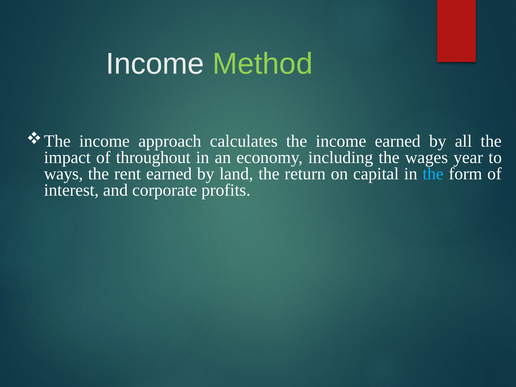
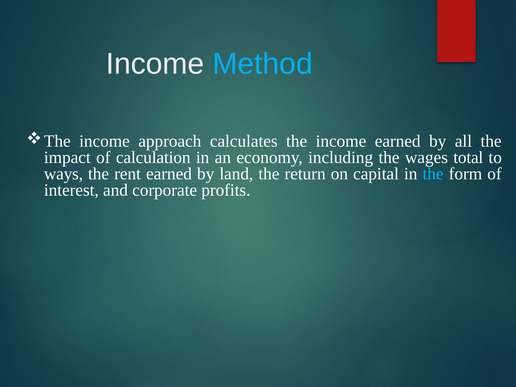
Method colour: light green -> light blue
throughout: throughout -> calculation
year: year -> total
